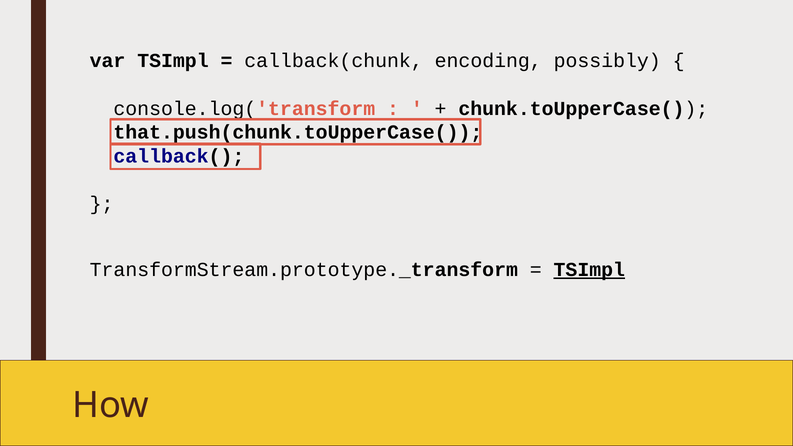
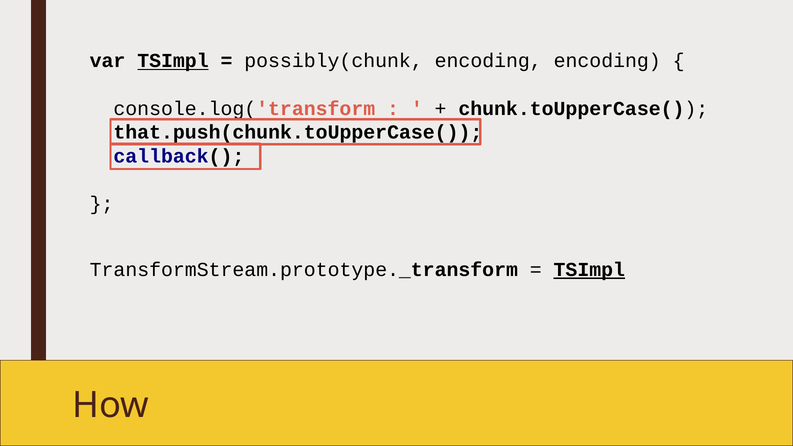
TSImpl at (173, 61) underline: none -> present
callback(chunk: callback(chunk -> possibly(chunk
encoding possibly: possibly -> encoding
